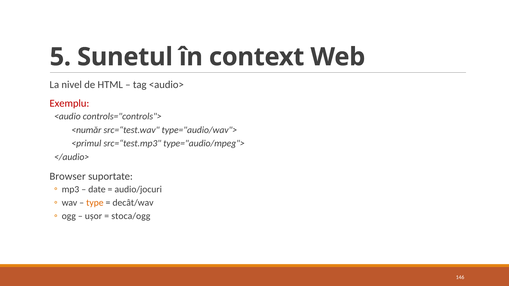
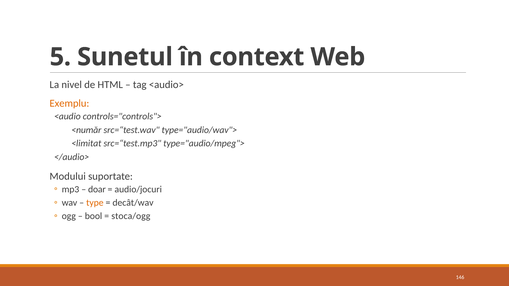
Exemplu colour: red -> orange
<primul: <primul -> <limitat
Browser: Browser -> Modului
date: date -> doar
ușor: ușor -> bool
